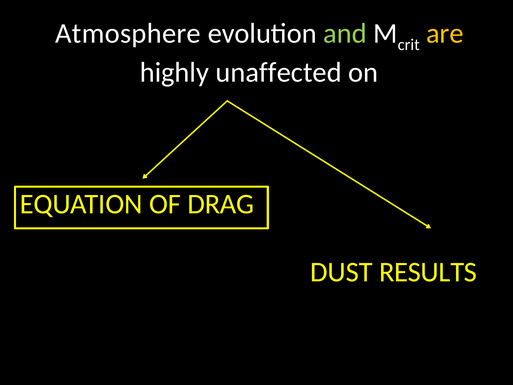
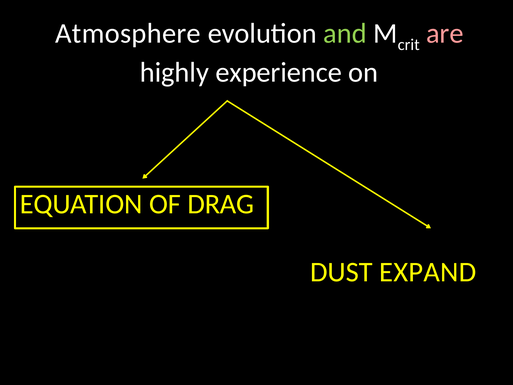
are colour: yellow -> pink
unaffected: unaffected -> experience
RESULTS: RESULTS -> EXPAND
